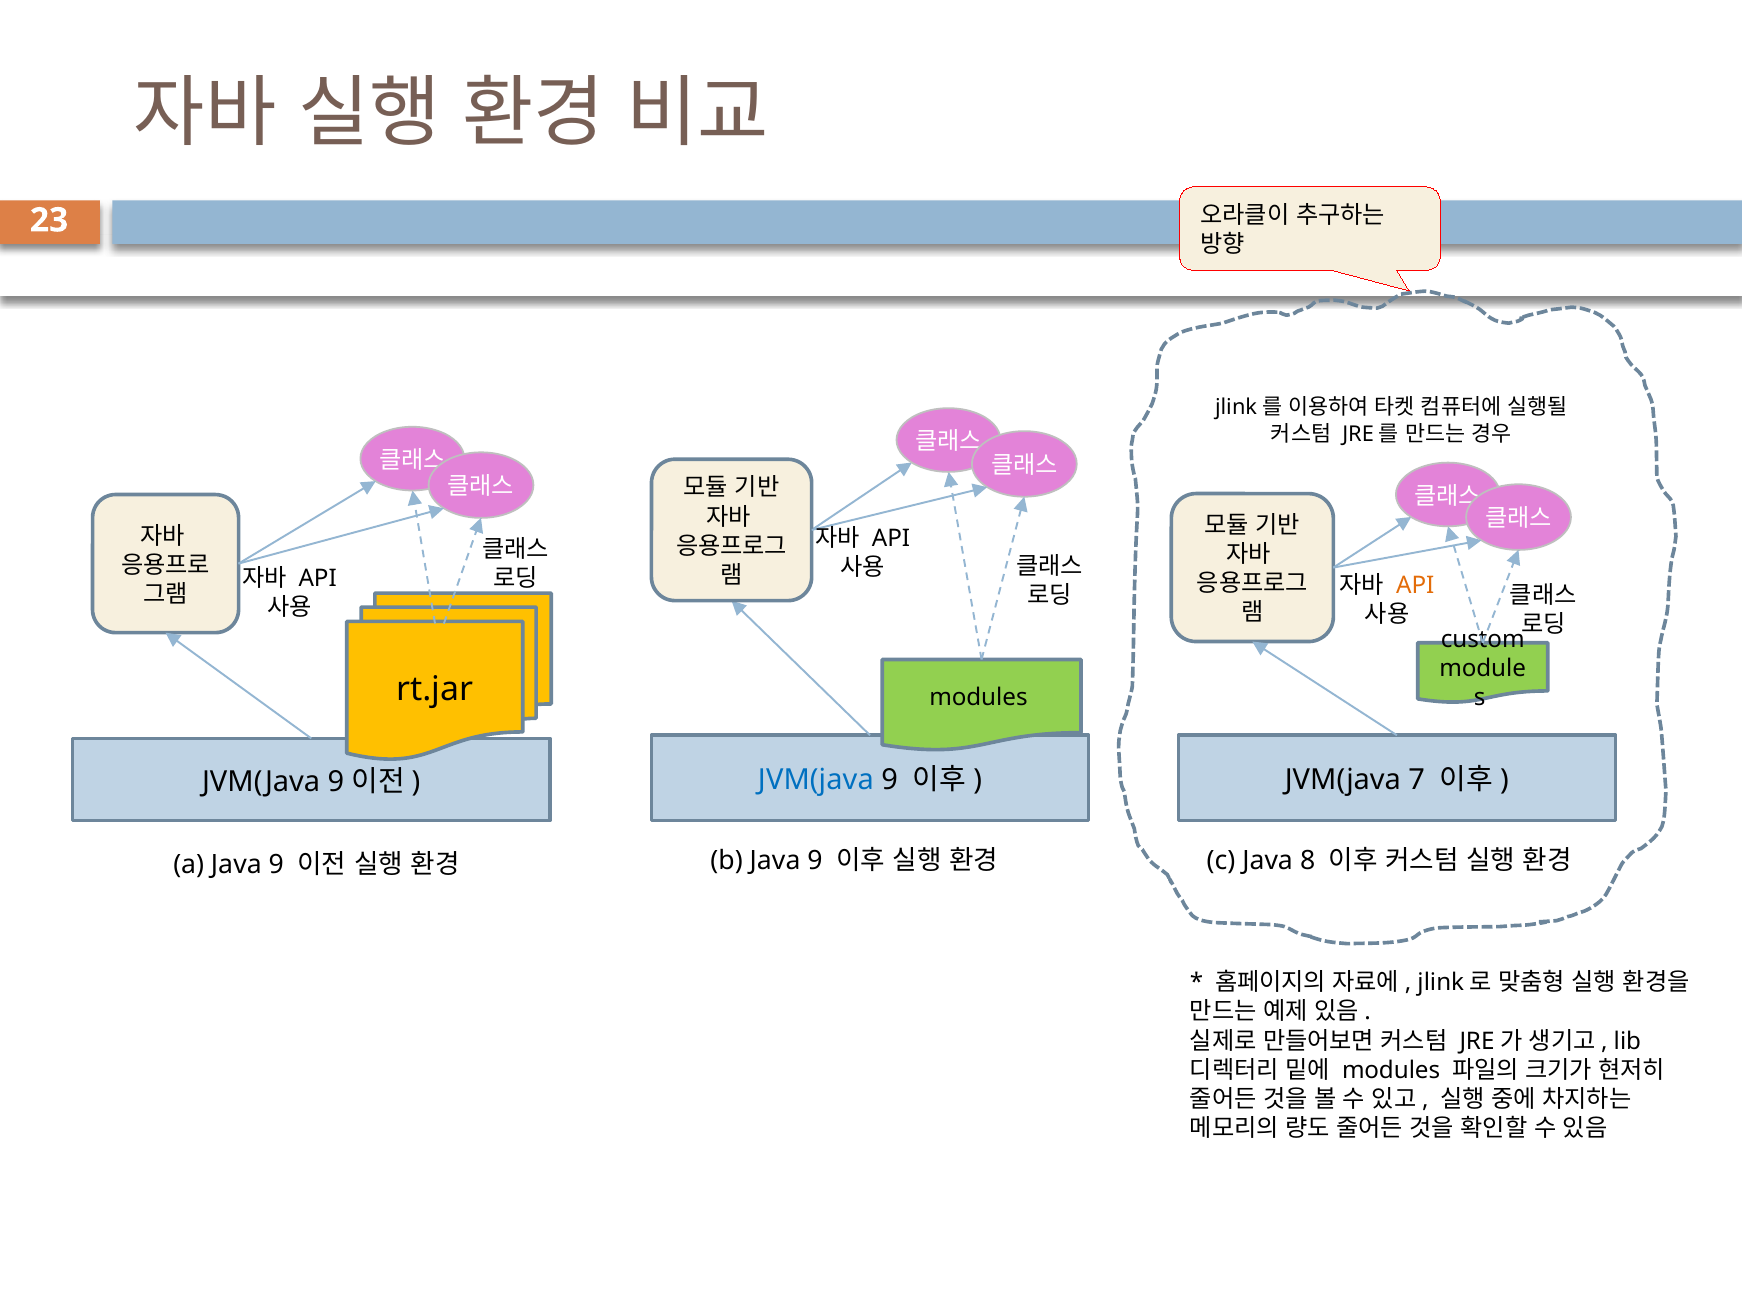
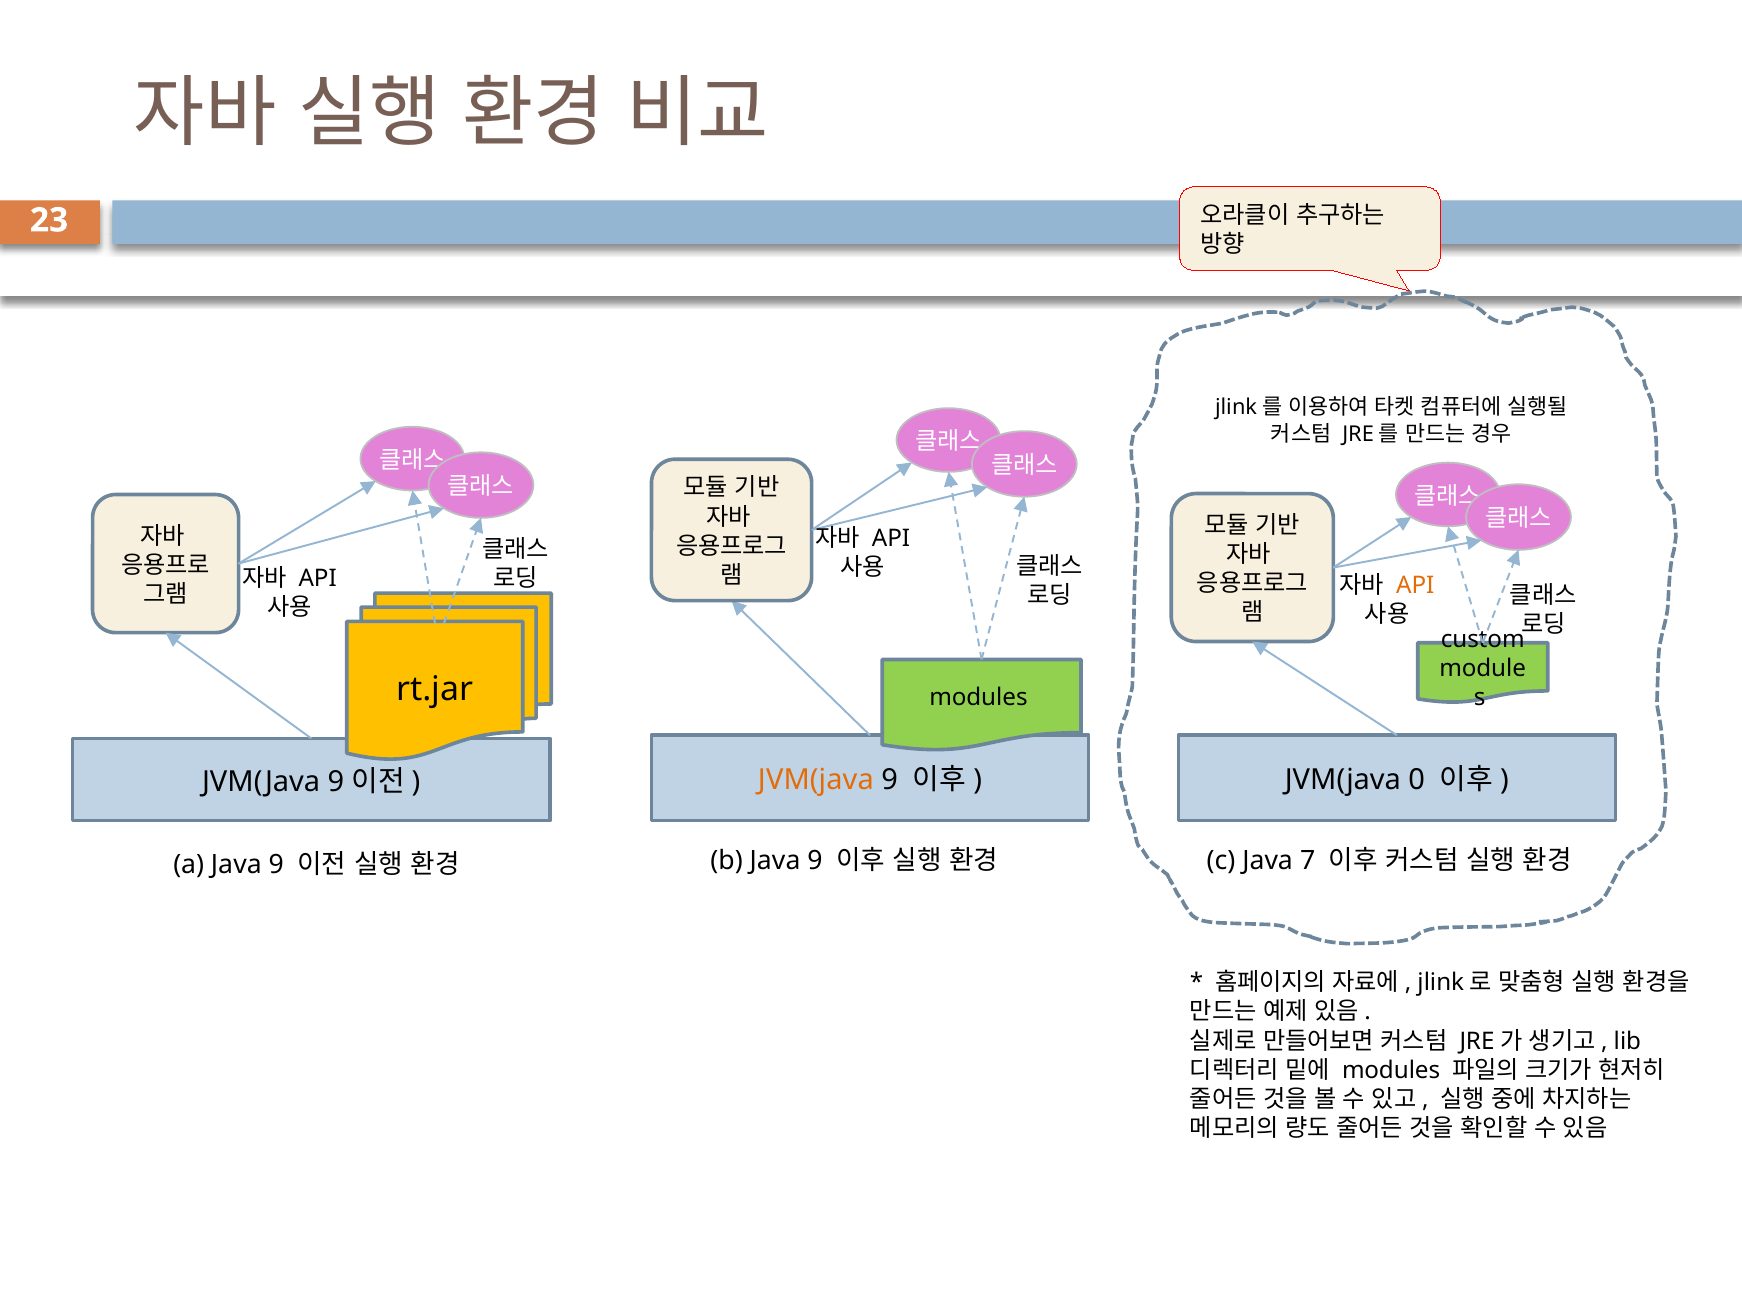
JVM(java at (816, 780) colour: blue -> orange
7: 7 -> 0
8: 8 -> 7
